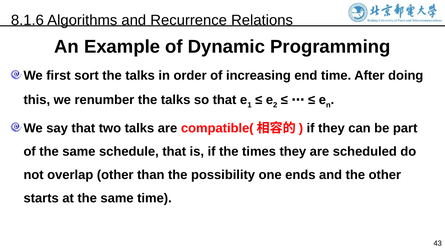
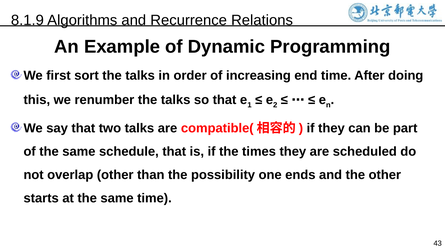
8.1.6: 8.1.6 -> 8.1.9
